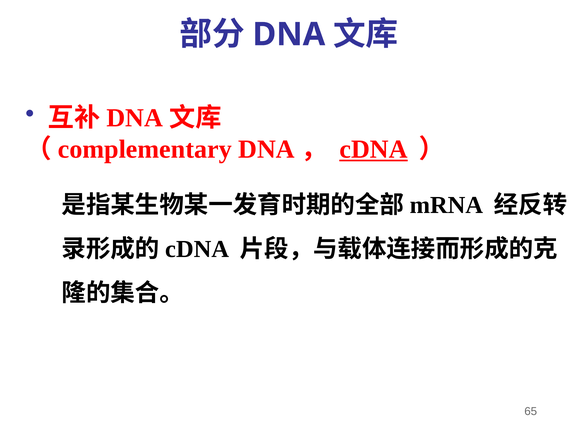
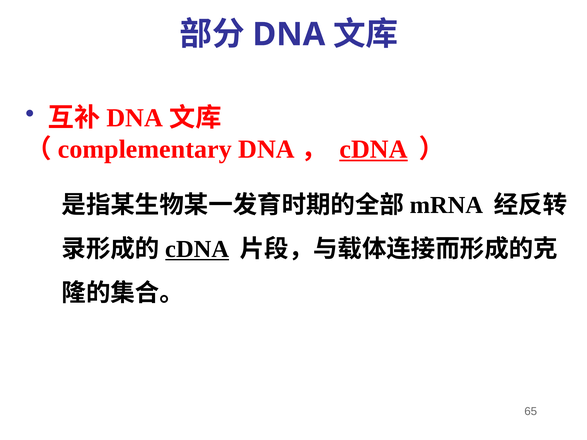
cDNA at (197, 249) underline: none -> present
